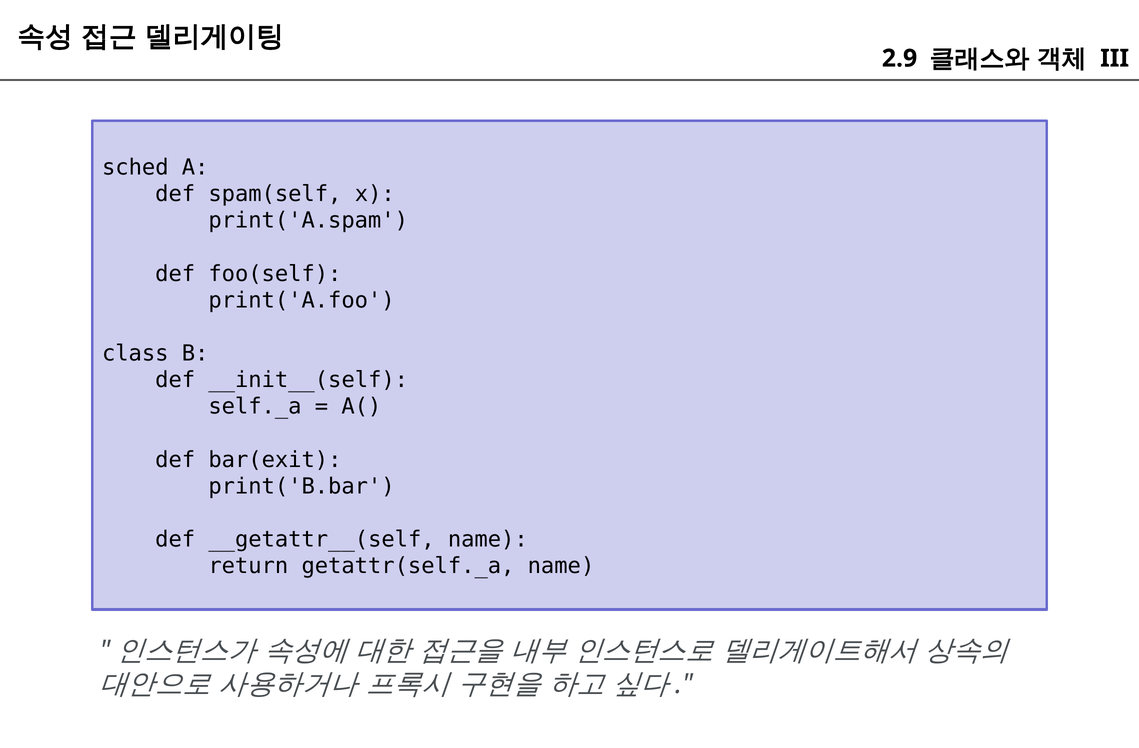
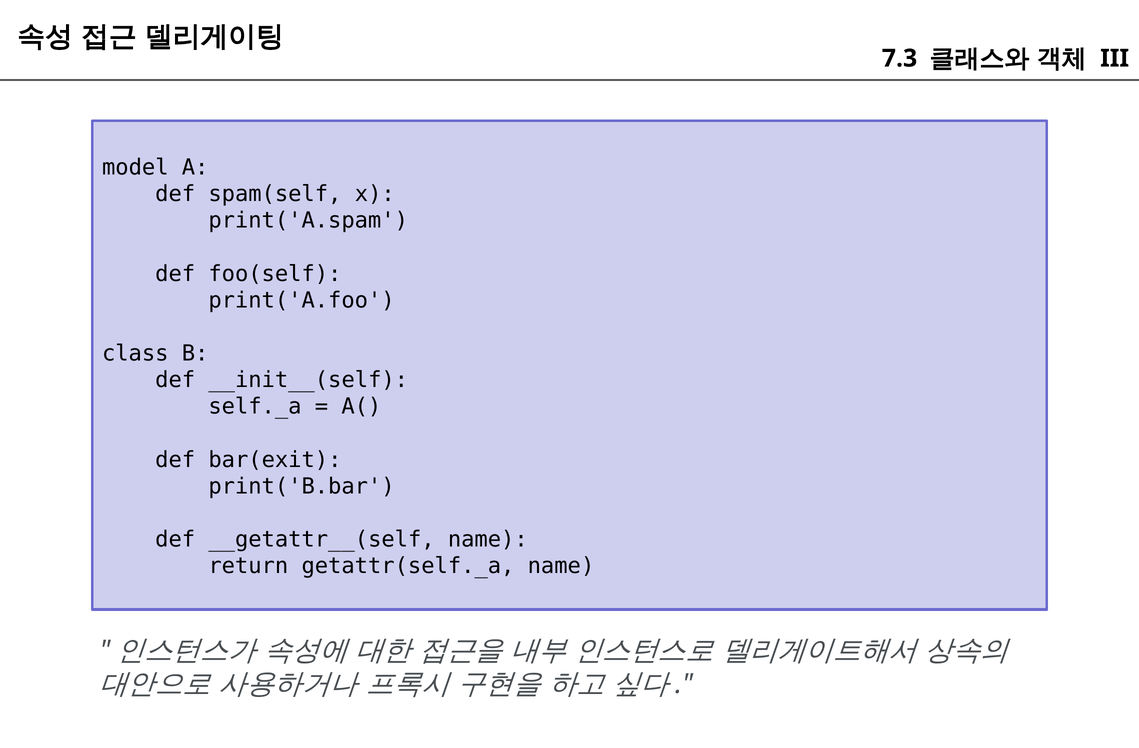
2.9: 2.9 -> 7.3
sched: sched -> model
